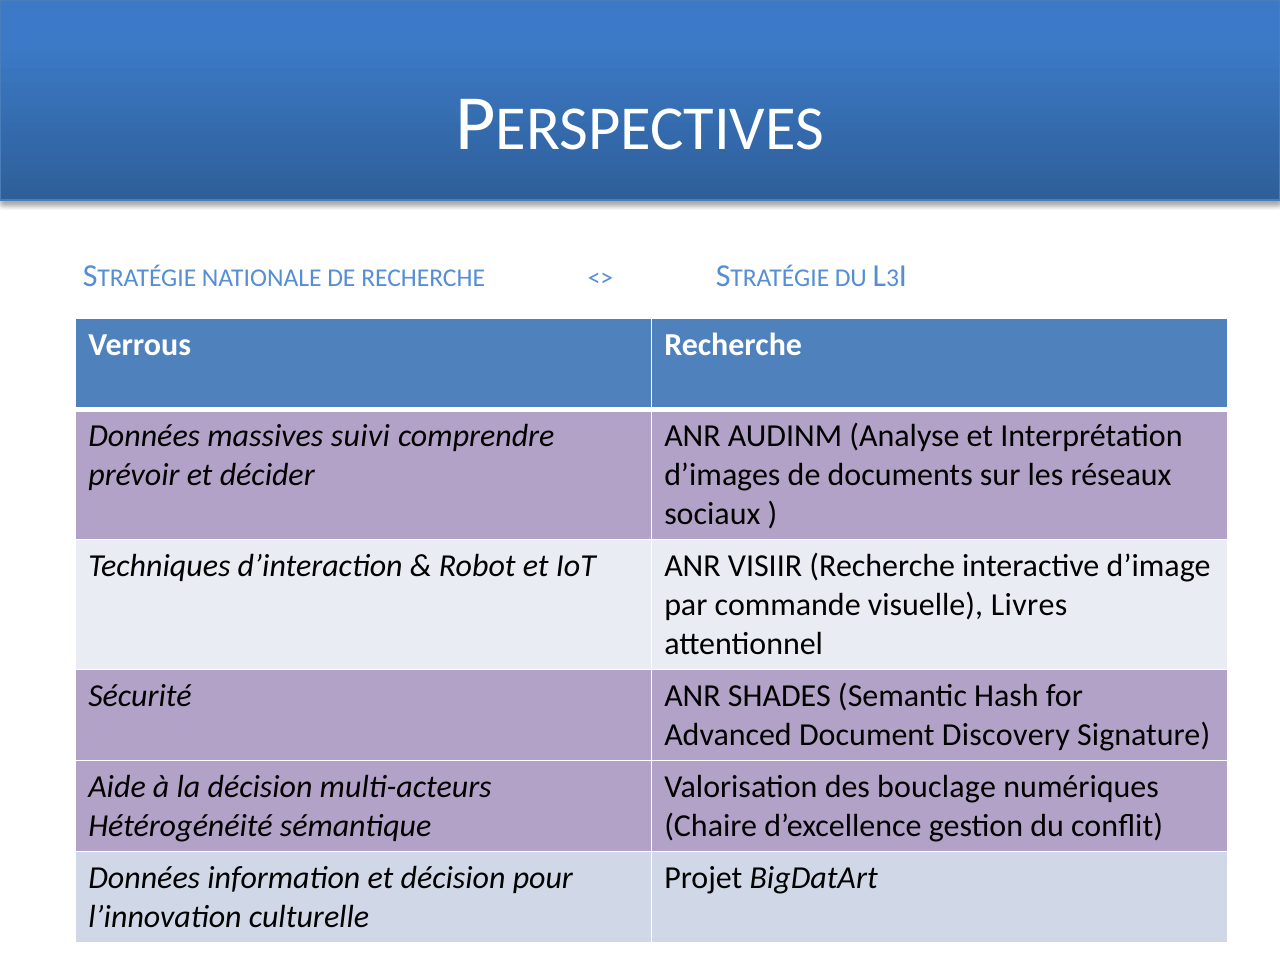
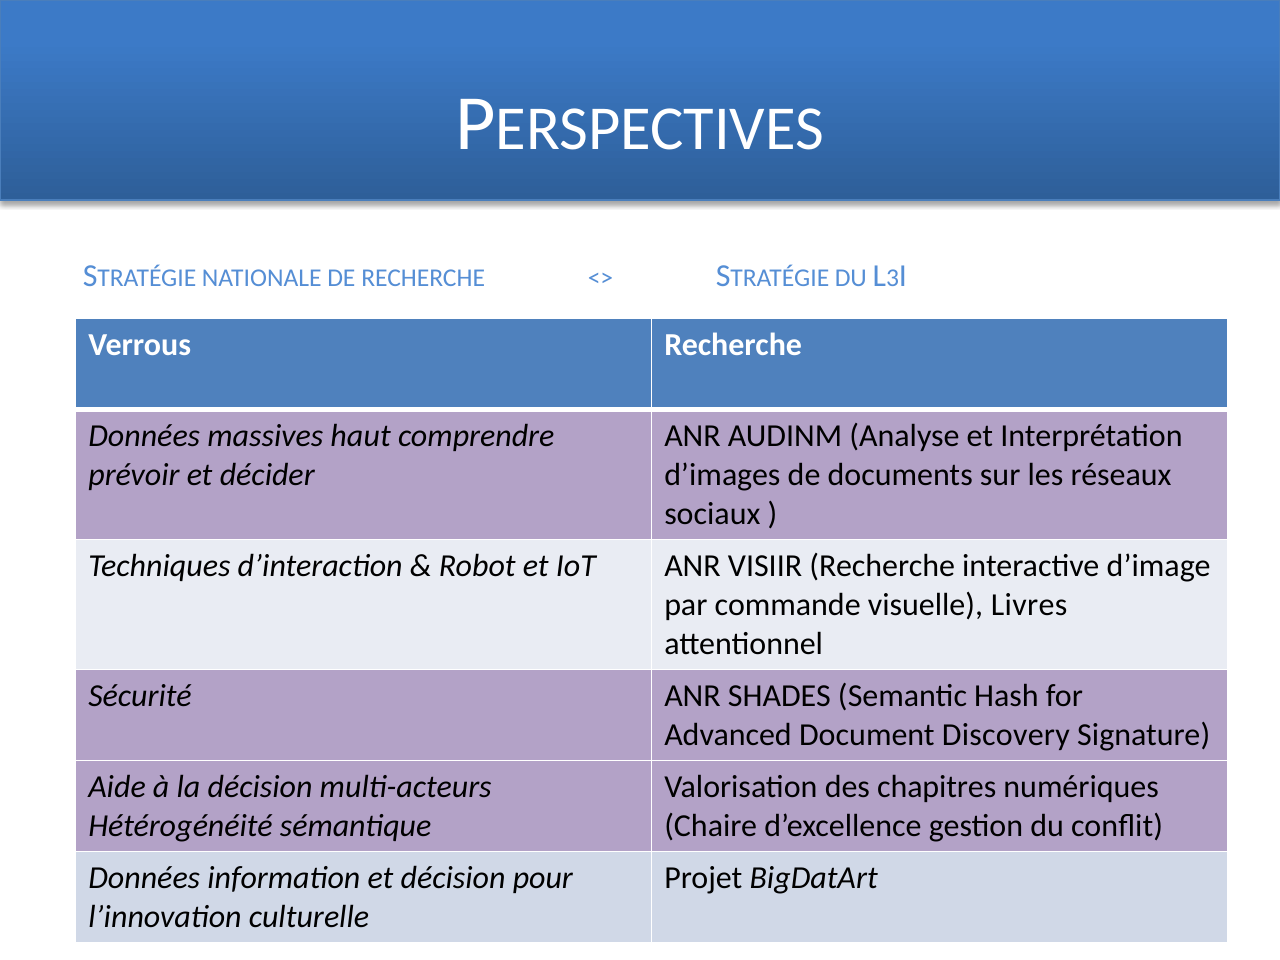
suivi: suivi -> haut
bouclage: bouclage -> chapitres
